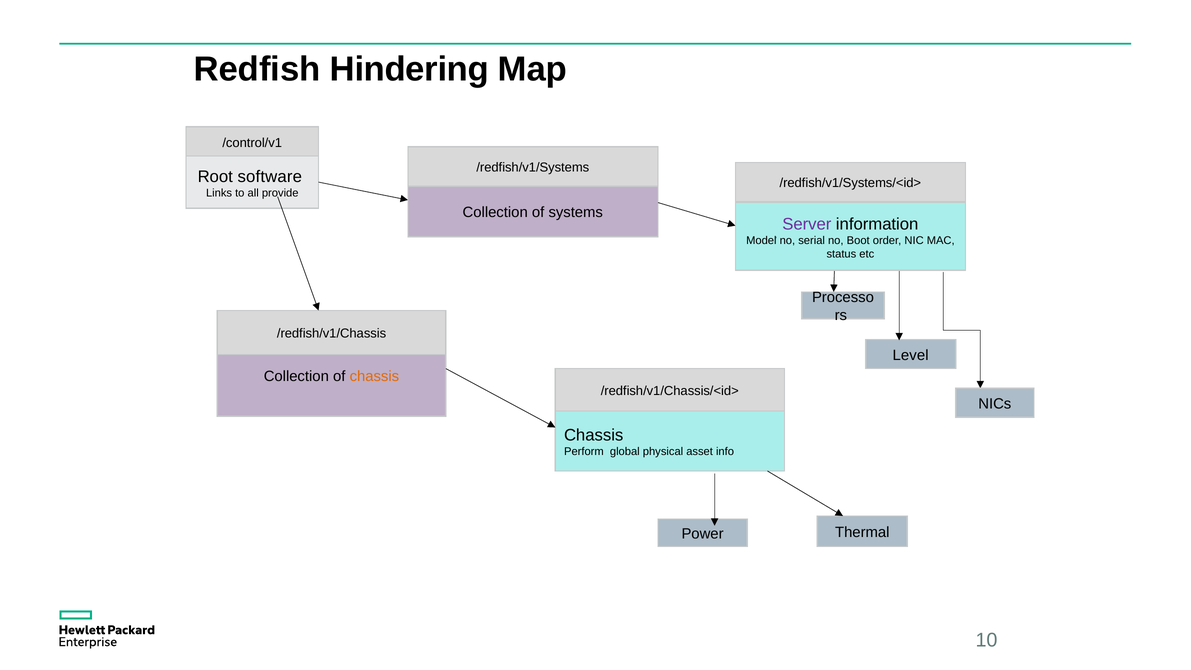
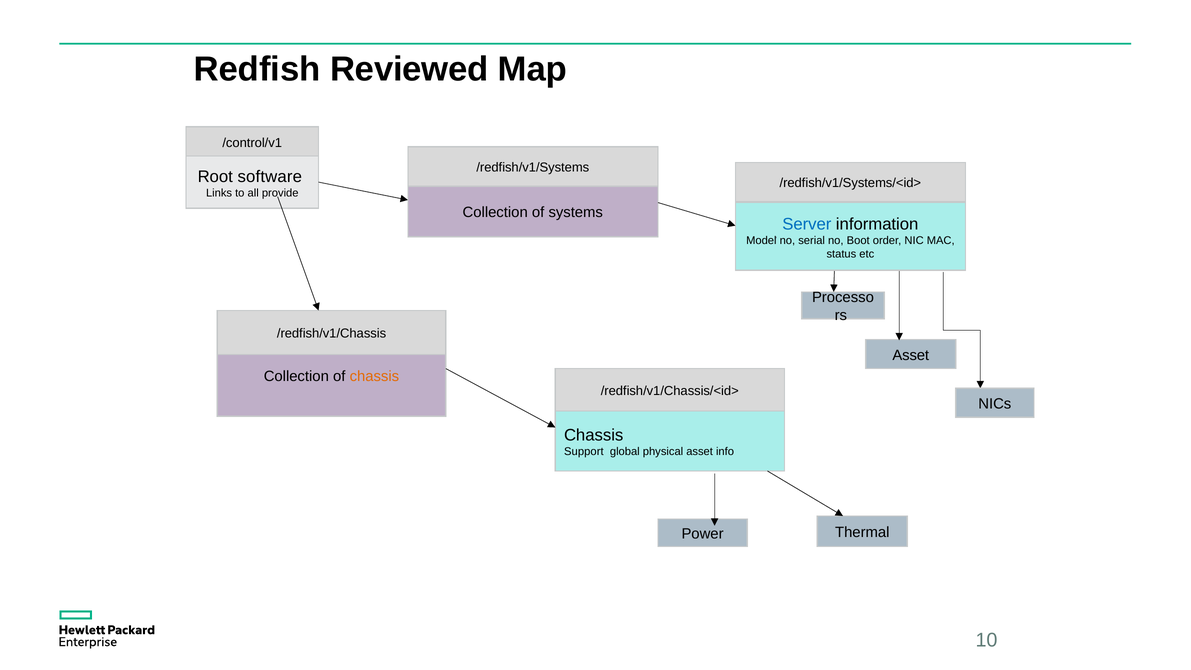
Hindering: Hindering -> Reviewed
Server colour: purple -> blue
Level at (911, 355): Level -> Asset
Perform: Perform -> Support
